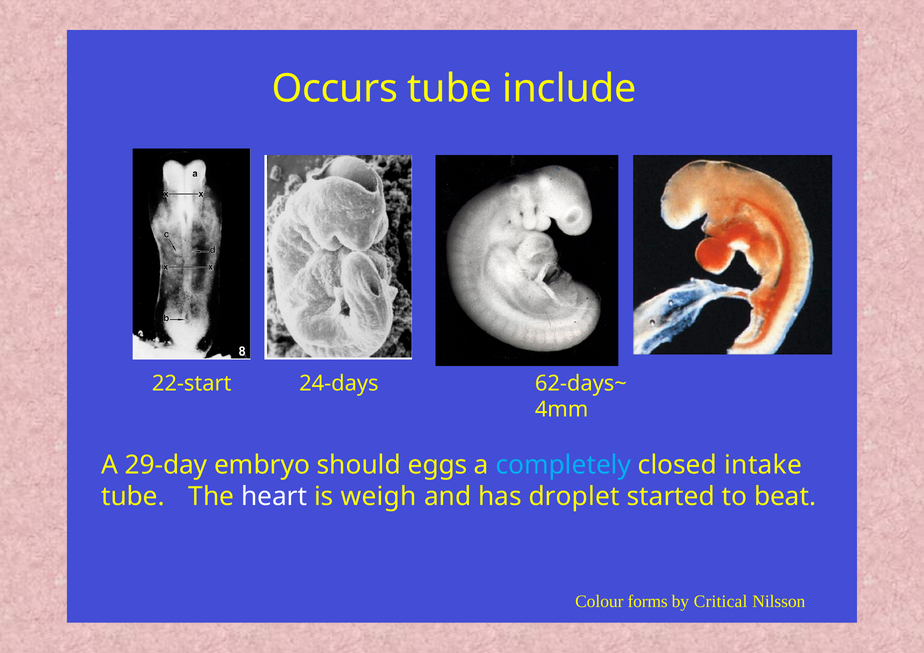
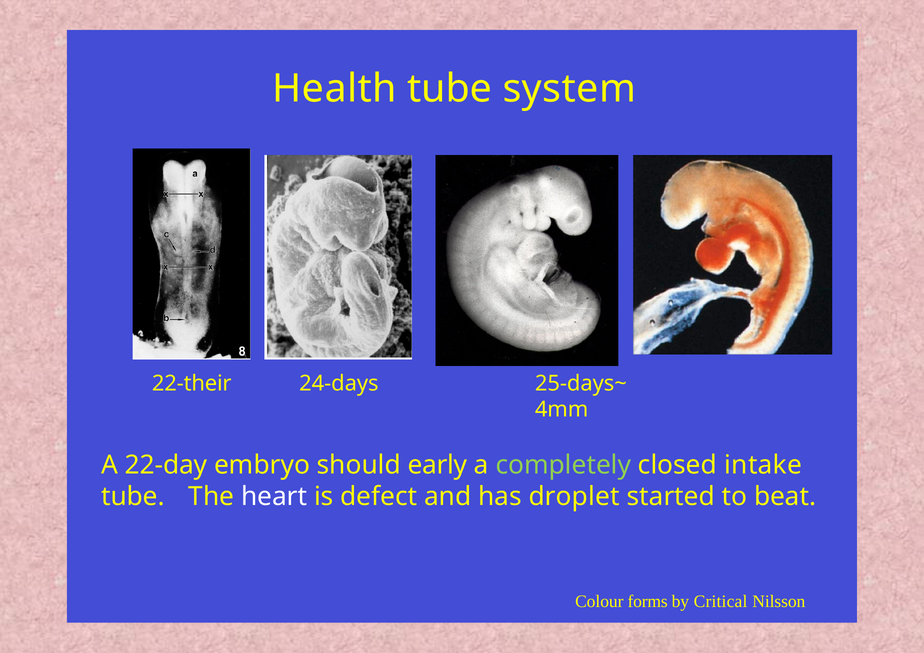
Occurs: Occurs -> Health
include: include -> system
22-start: 22-start -> 22-their
62-days~: 62-days~ -> 25-days~
29-day: 29-day -> 22-day
eggs: eggs -> early
completely colour: light blue -> light green
weigh: weigh -> defect
